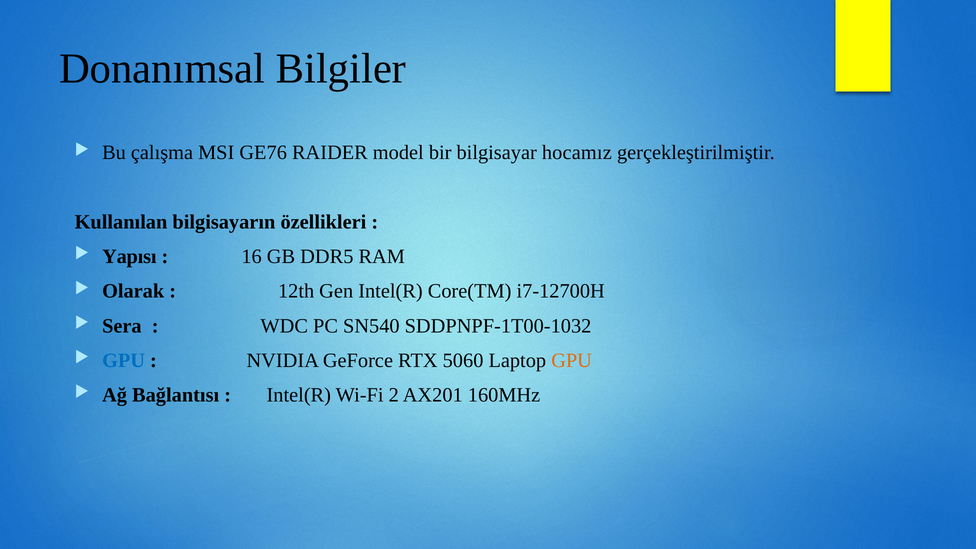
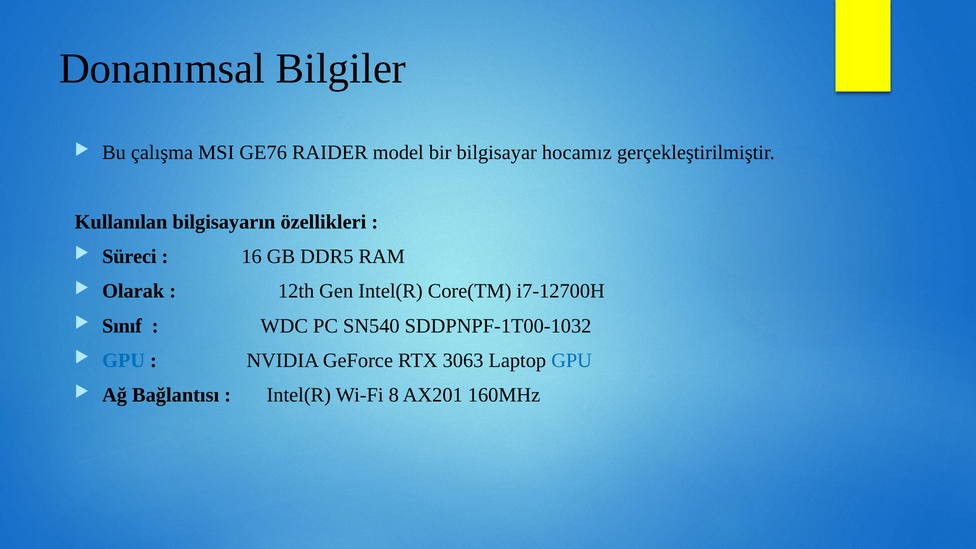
Yapısı: Yapısı -> Süreci
Sera: Sera -> Sınıf
5060: 5060 -> 3063
GPU at (572, 360) colour: orange -> blue
2: 2 -> 8
